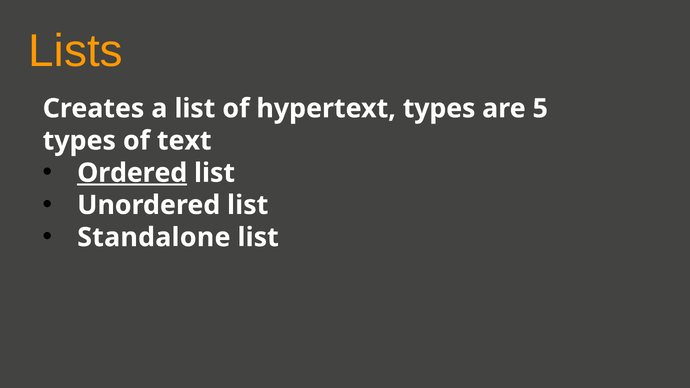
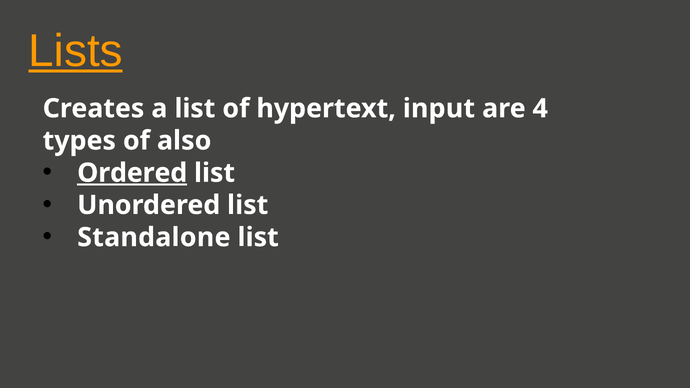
Lists underline: none -> present
hypertext types: types -> input
5: 5 -> 4
text: text -> also
